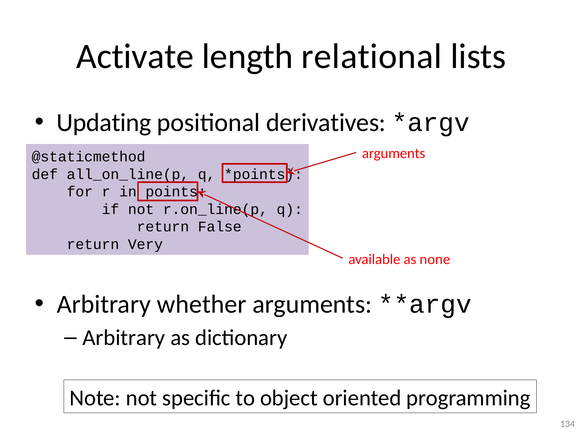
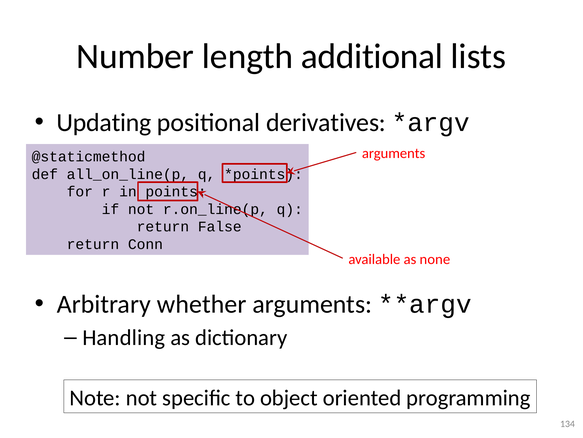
Activate: Activate -> Number
relational: relational -> additional
Very: Very -> Conn
Arbitrary at (124, 337): Arbitrary -> Handling
